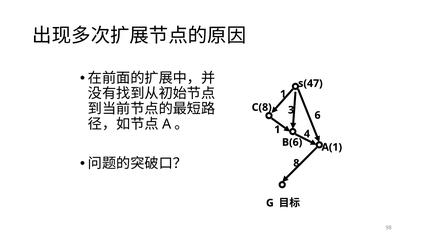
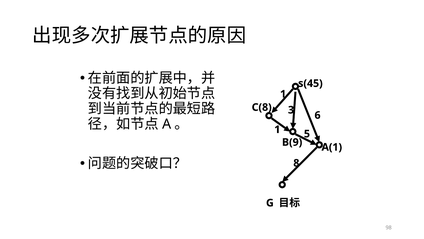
s(47: s(47 -> s(45
4: 4 -> 5
B(6: B(6 -> B(9
